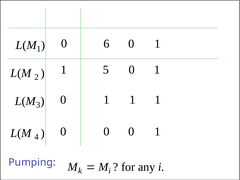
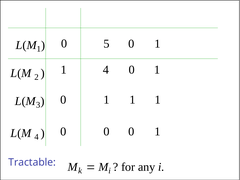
6: 6 -> 5
1 5: 5 -> 4
Pumping: Pumping -> Tractable
